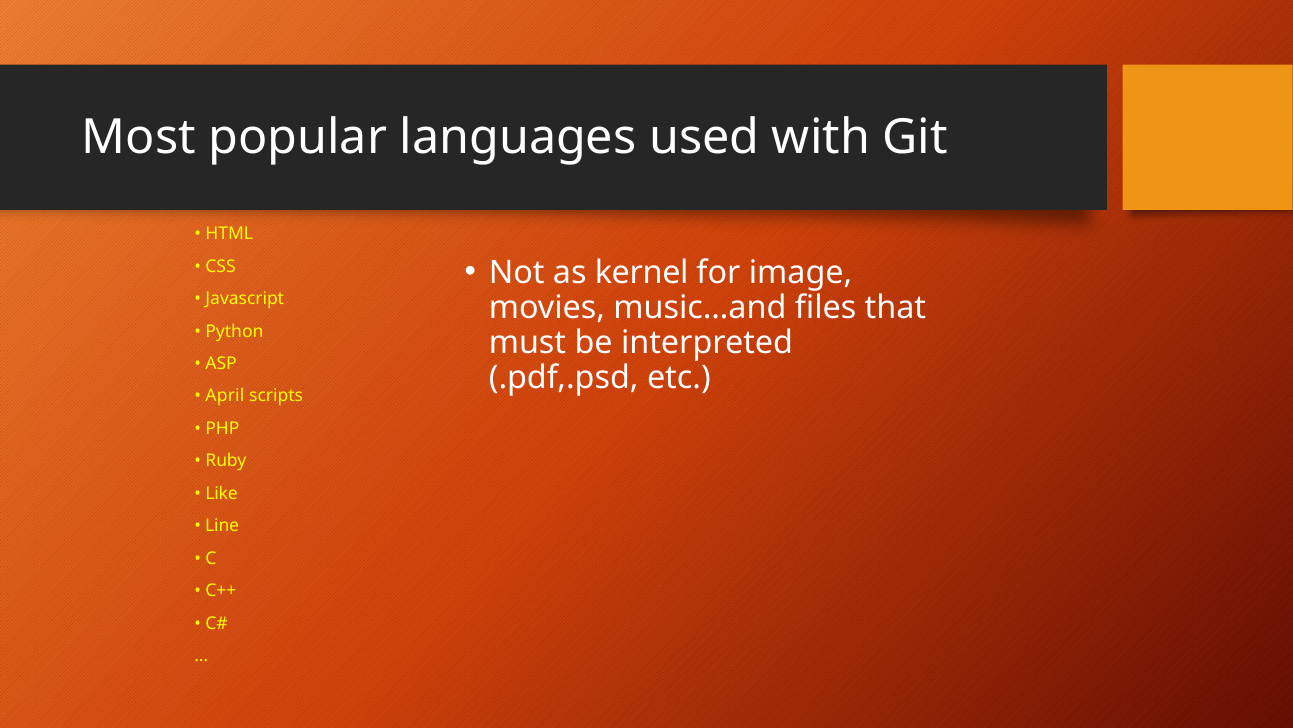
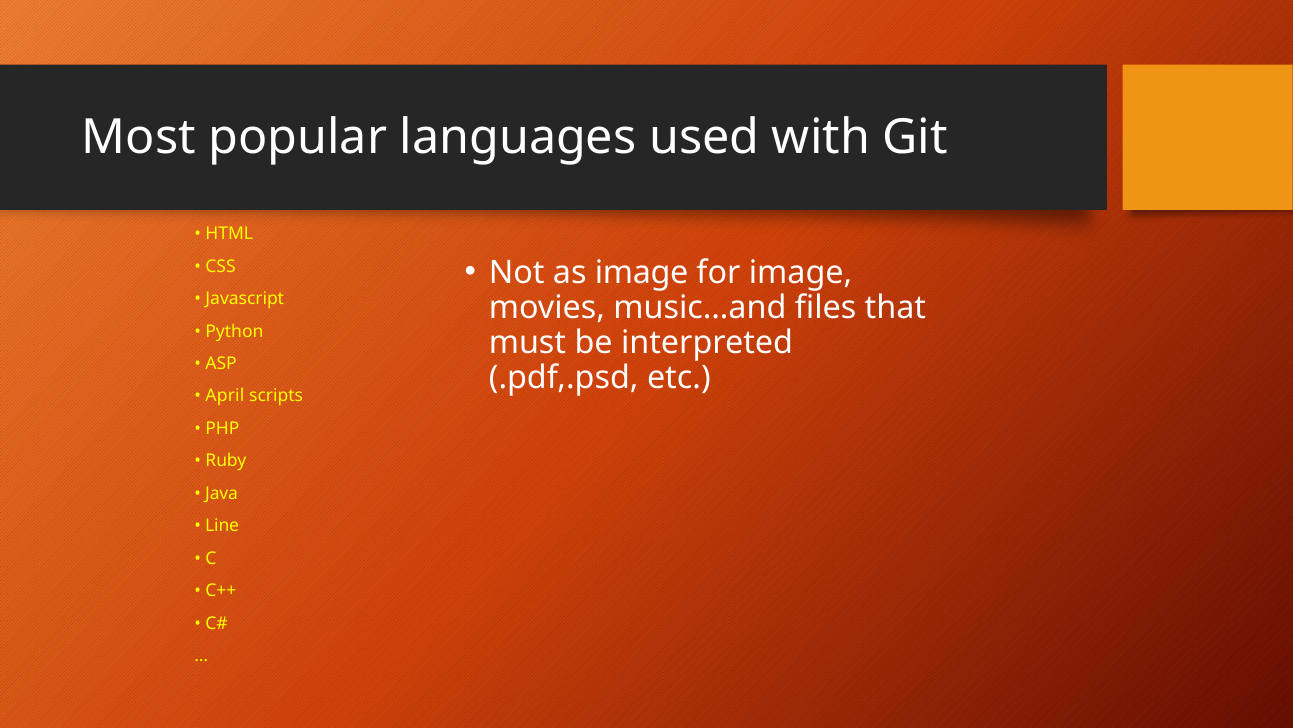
as kernel: kernel -> image
Like: Like -> Java
